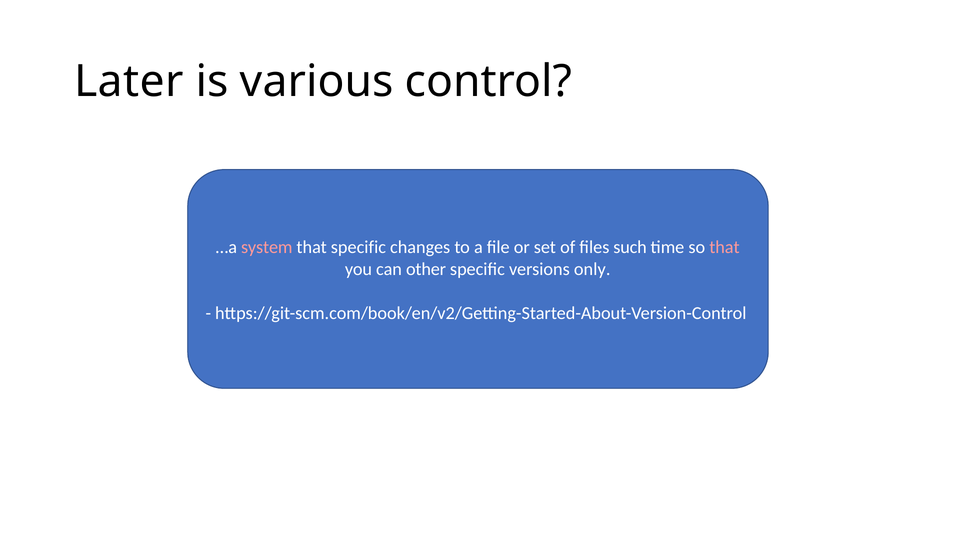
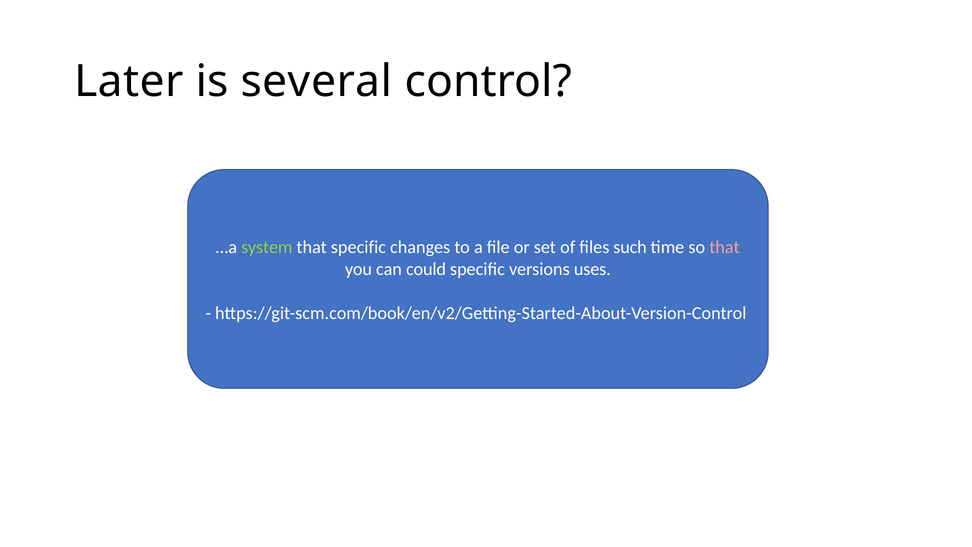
various: various -> several
system colour: pink -> light green
other: other -> could
only: only -> uses
